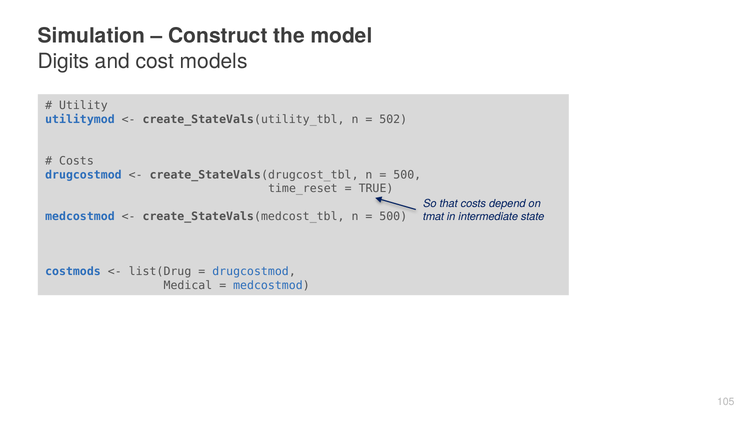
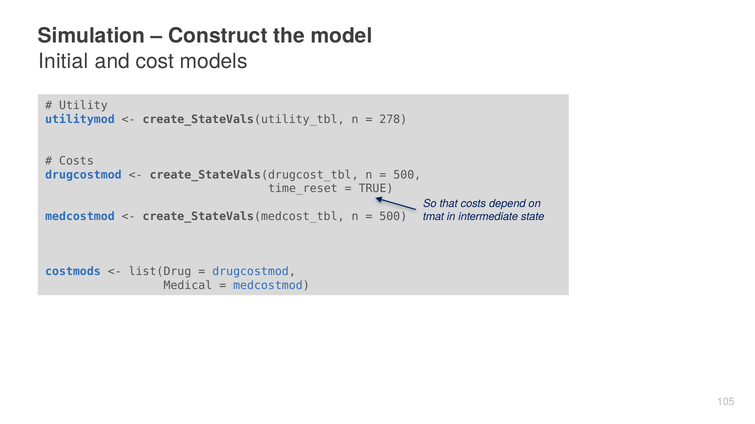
Digits: Digits -> Initial
502: 502 -> 278
